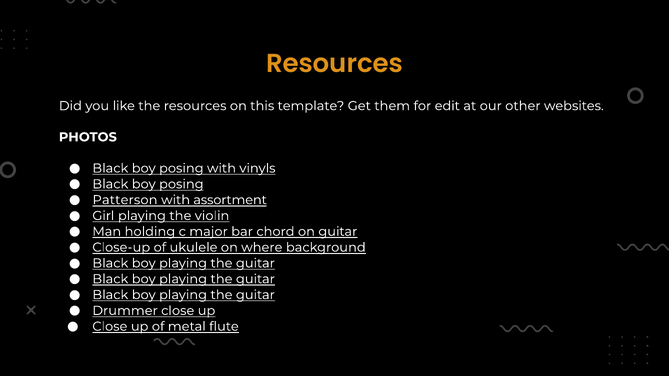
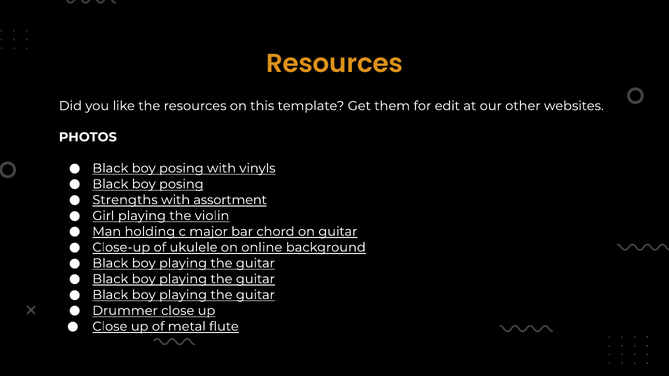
Patterson: Patterson -> Strengths
where: where -> online
